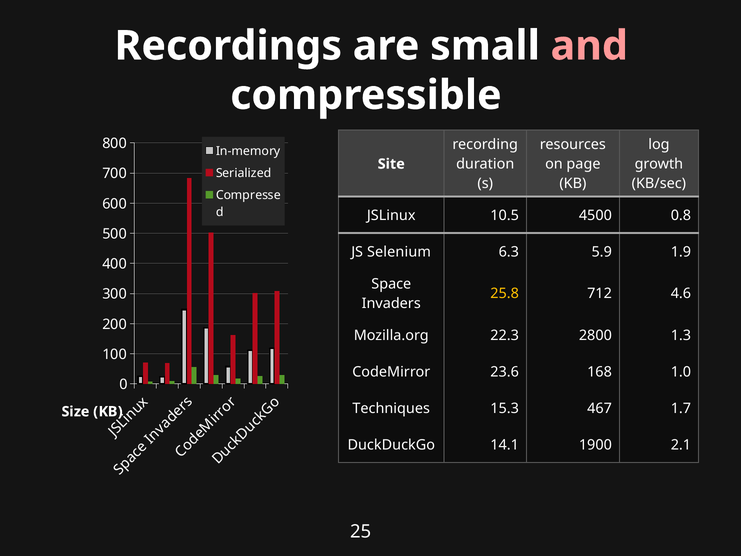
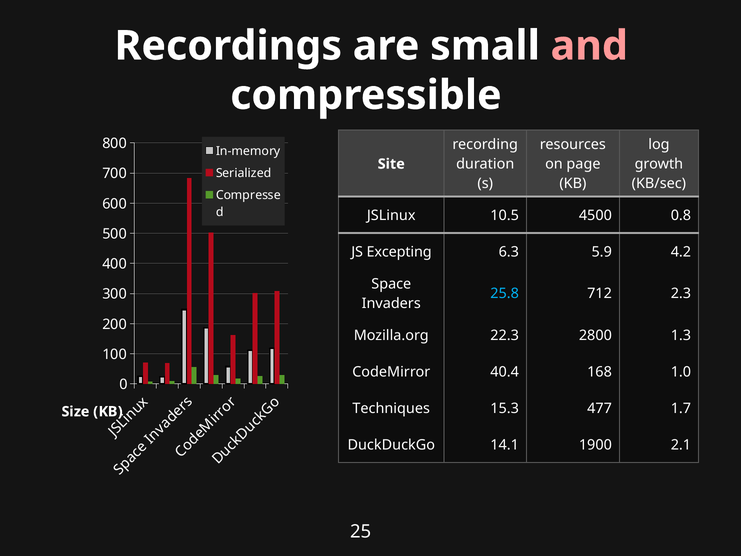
Selenium: Selenium -> Excepting
1.9: 1.9 -> 4.2
25.8 colour: yellow -> light blue
4.6: 4.6 -> 2.3
23.6: 23.6 -> 40.4
467: 467 -> 477
